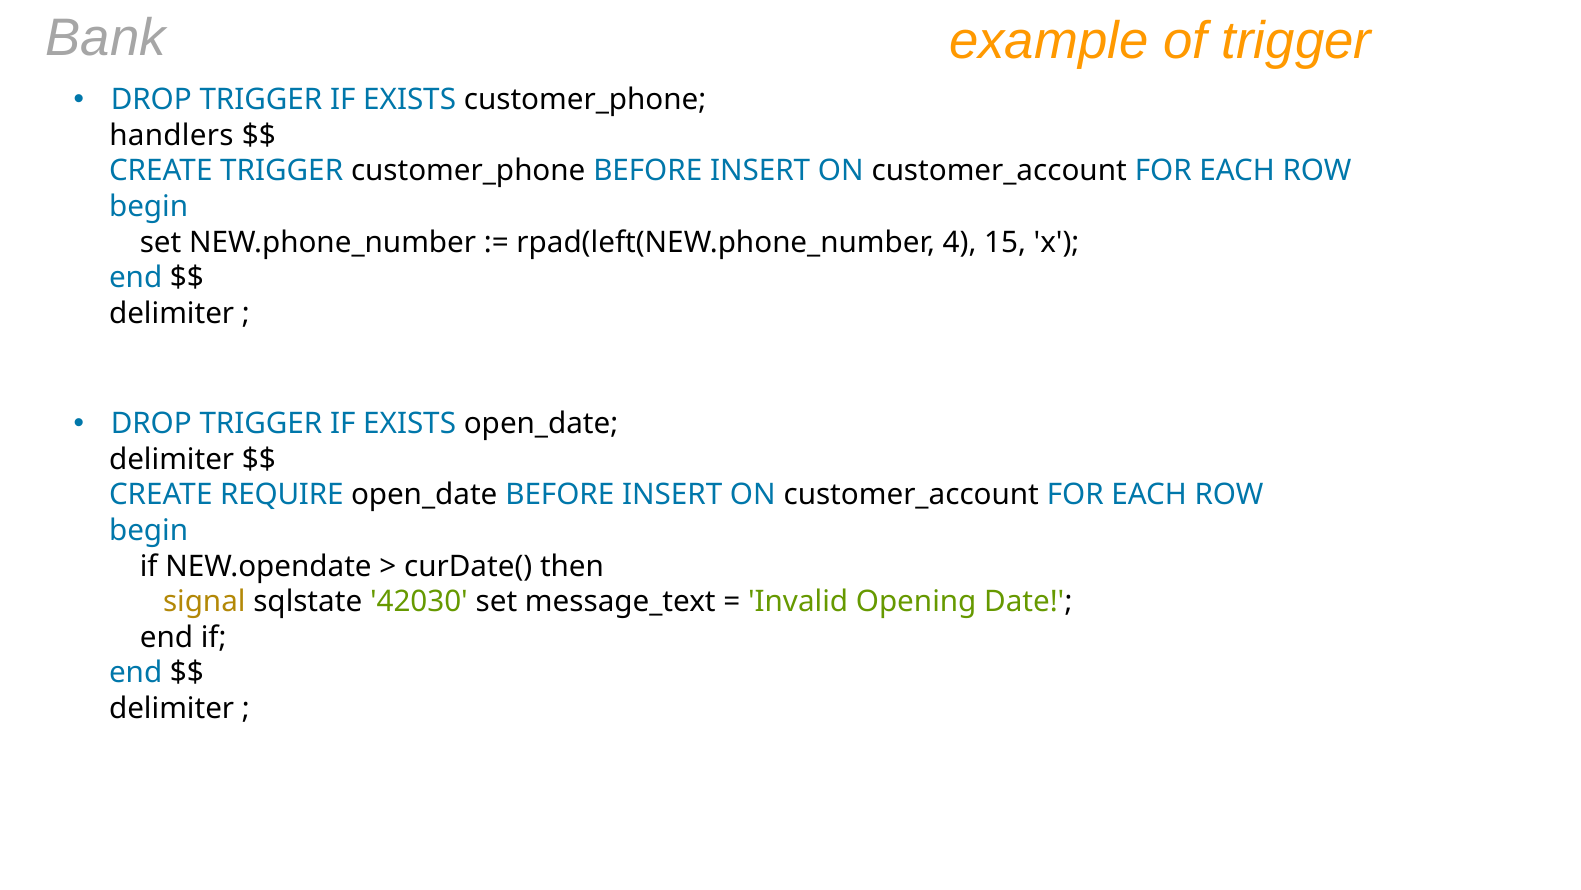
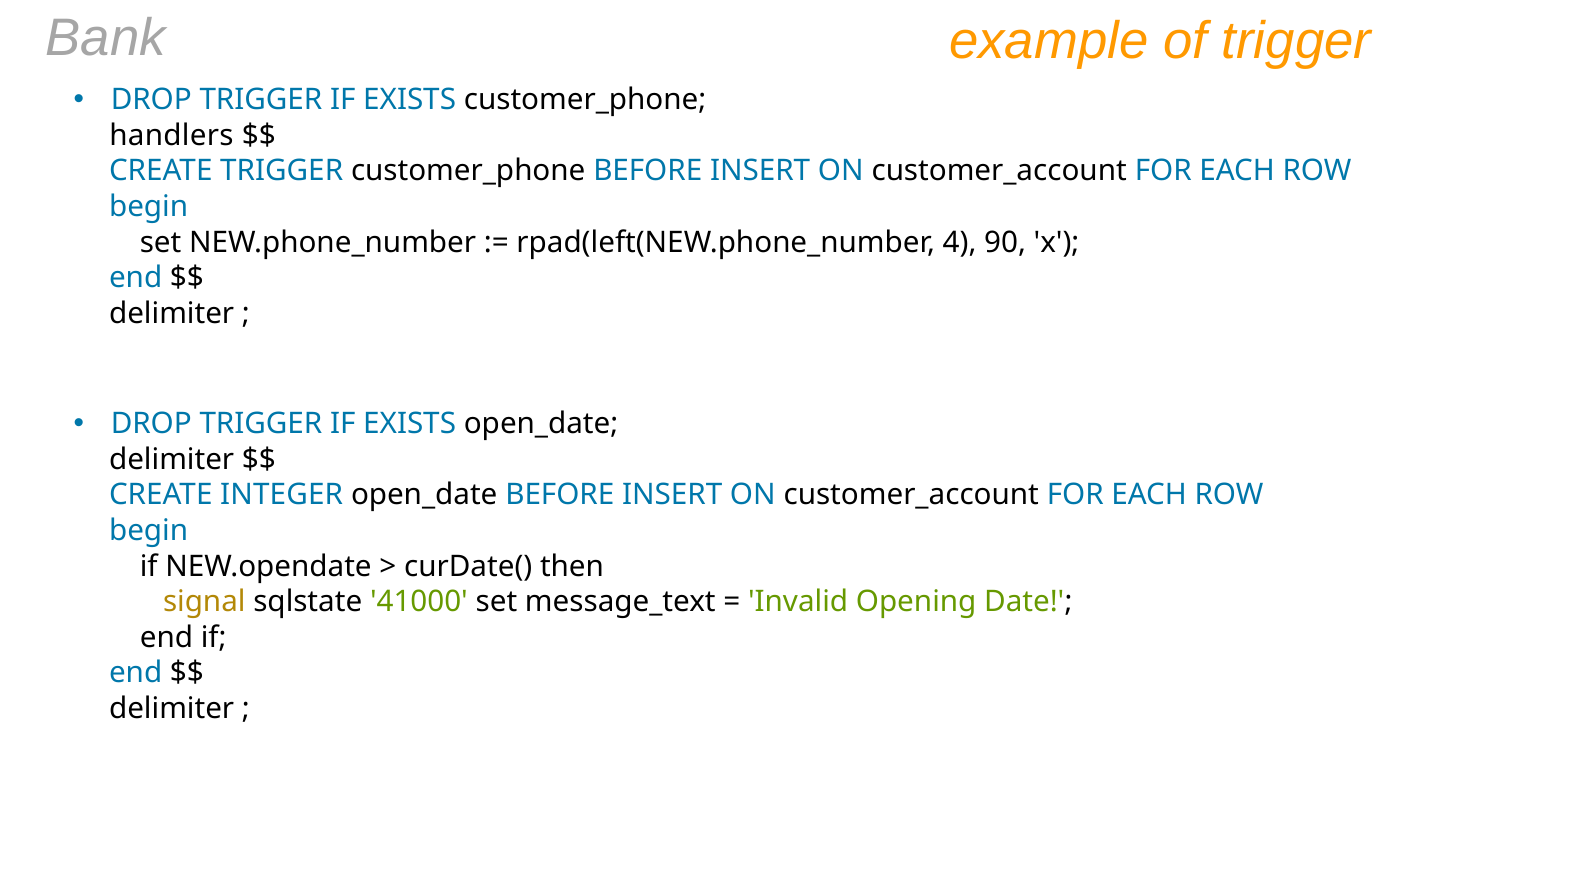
15: 15 -> 90
REQUIRE: REQUIRE -> INTEGER
42030: 42030 -> 41000
